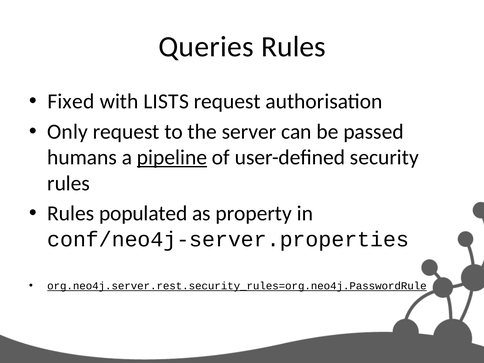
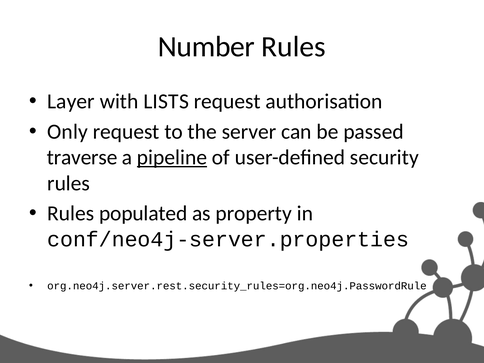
Queries: Queries -> Number
Fixed: Fixed -> Layer
humans: humans -> traverse
org.neo4j.server.rest.security_rules=org.neo4j.PasswordRule underline: present -> none
